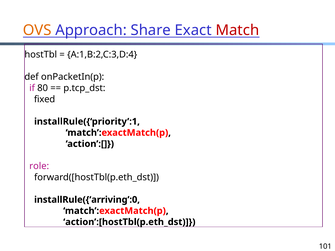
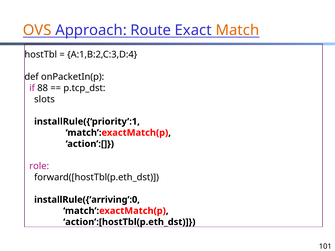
Share: Share -> Route
Match colour: red -> orange
80: 80 -> 88
fixed: fixed -> slots
